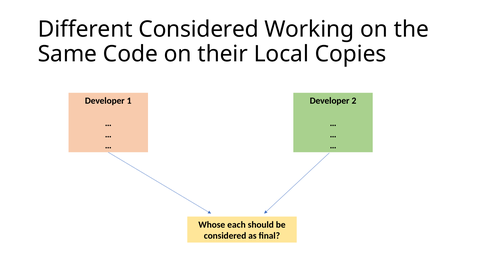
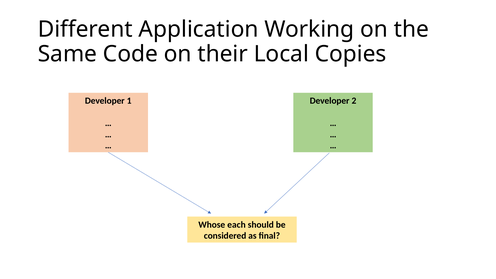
Different Considered: Considered -> Application
